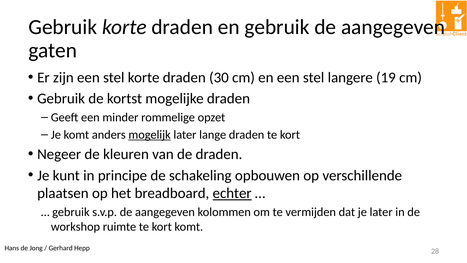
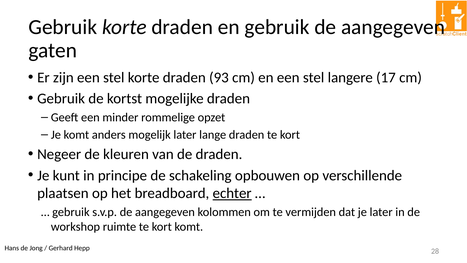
30: 30 -> 93
19: 19 -> 17
mogelijk underline: present -> none
